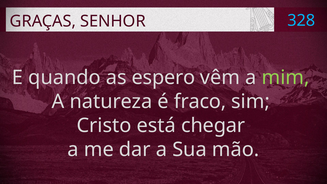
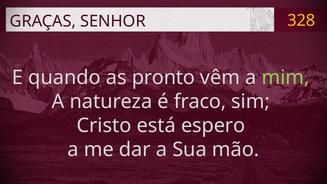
328 colour: light blue -> yellow
espero: espero -> pronto
chegar: chegar -> espero
